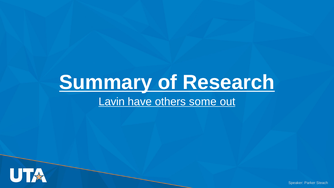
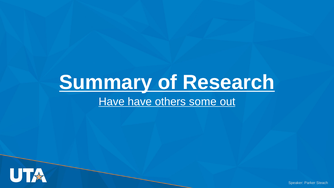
Lavin at (112, 102): Lavin -> Have
